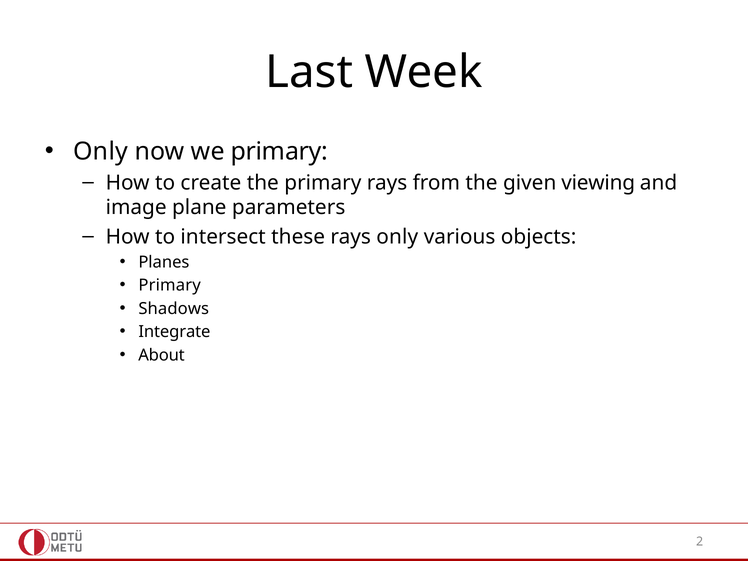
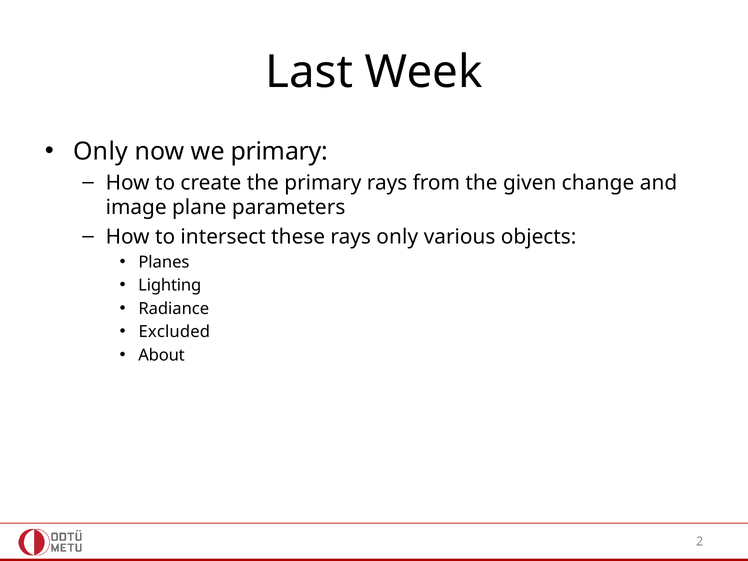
viewing: viewing -> change
Primary at (170, 285): Primary -> Lighting
Shadows: Shadows -> Radiance
Integrate: Integrate -> Excluded
